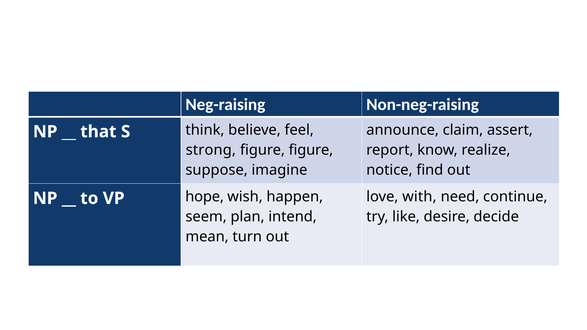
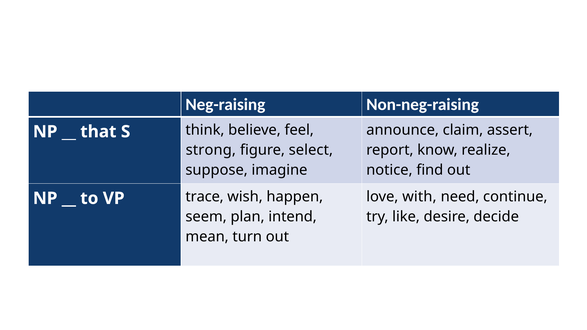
figure figure: figure -> select
hope: hope -> trace
